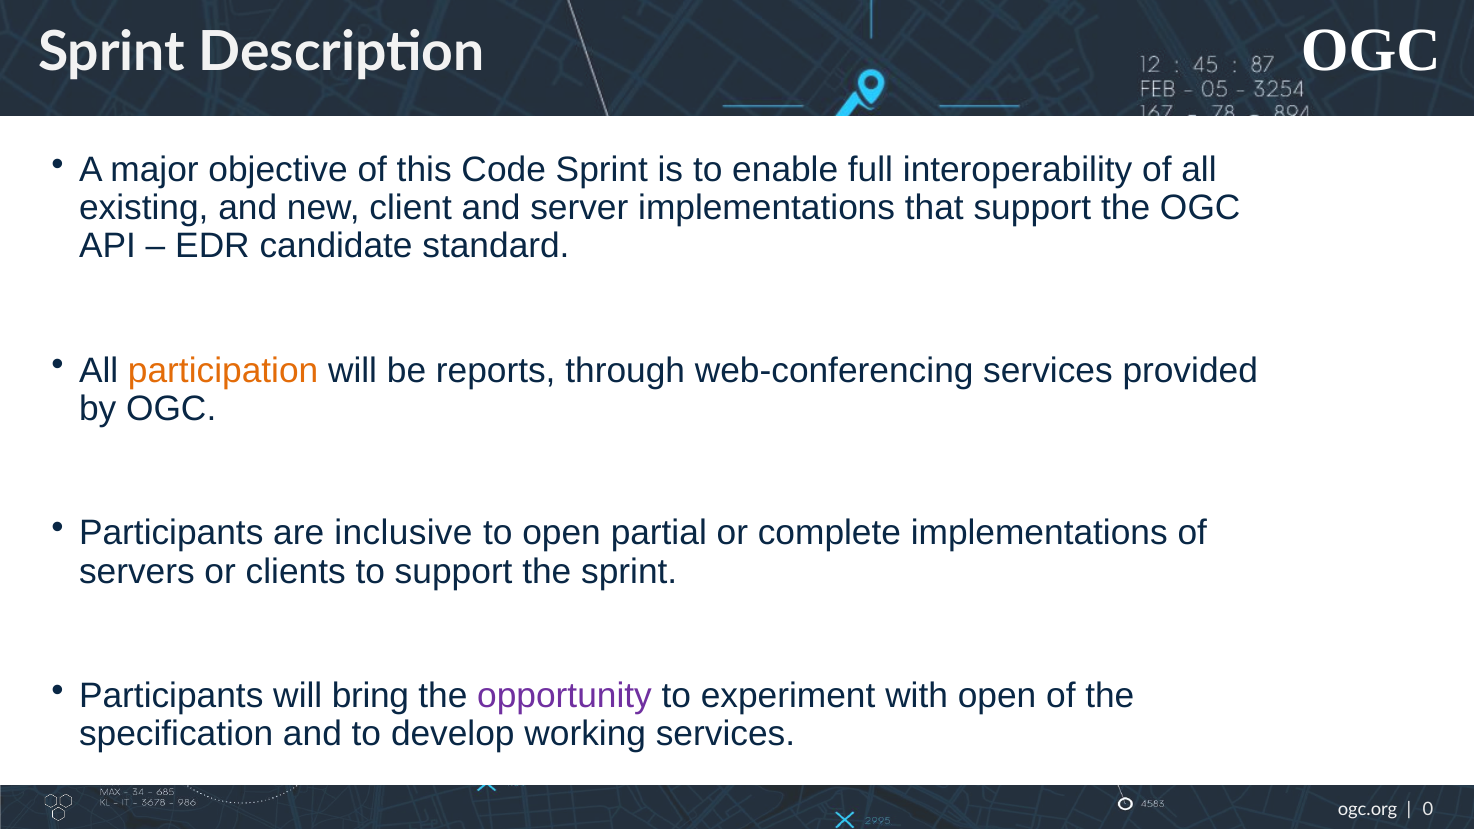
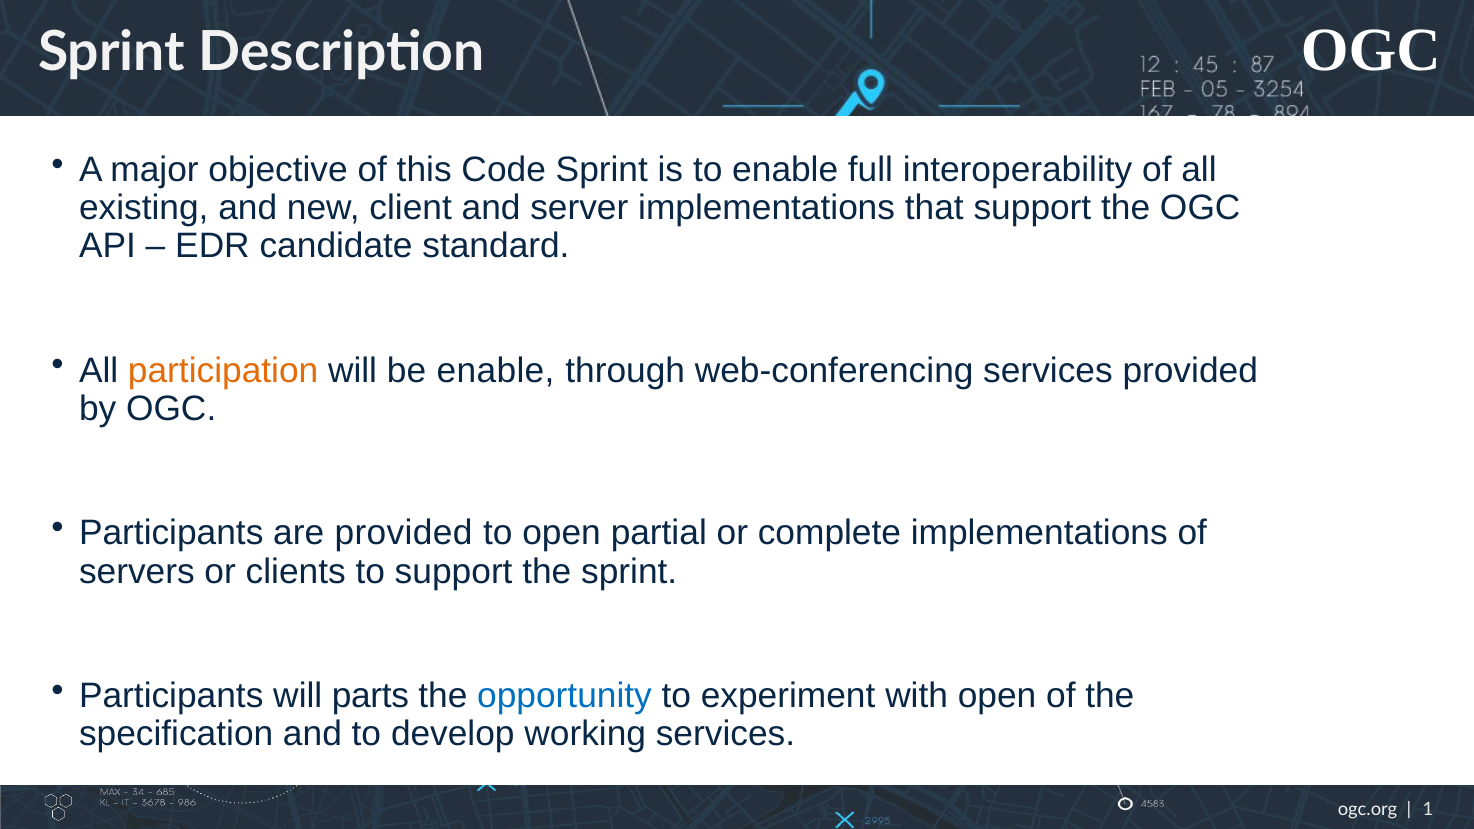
be reports: reports -> enable
are inclusive: inclusive -> provided
bring: bring -> parts
opportunity colour: purple -> blue
0: 0 -> 1
